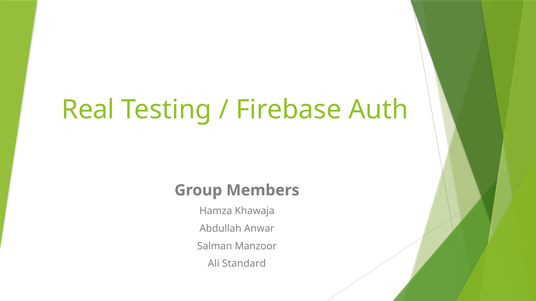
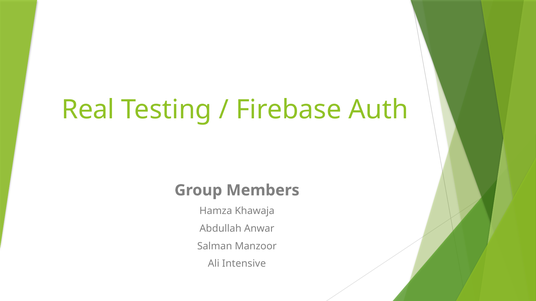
Standard: Standard -> Intensive
